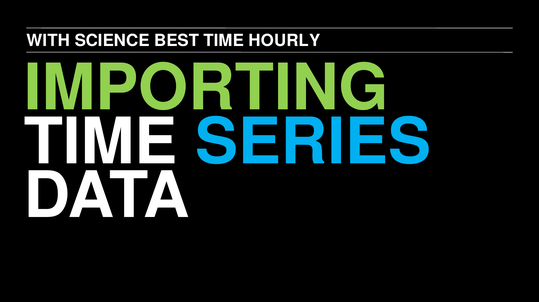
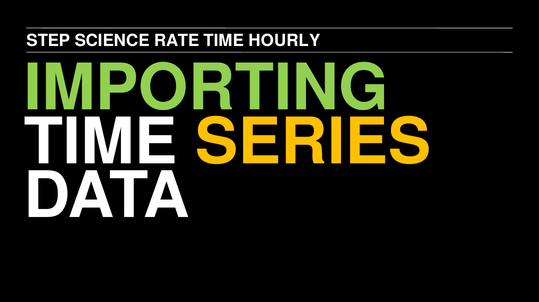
WITH: WITH -> STEP
BEST: BEST -> RATE
SERIES colour: light blue -> yellow
